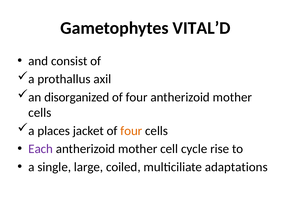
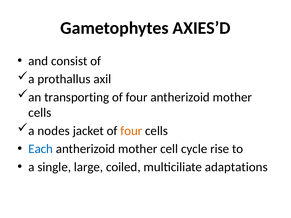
VITAL’D: VITAL’D -> AXIES’D
disorganized: disorganized -> transporting
places: places -> nodes
Each colour: purple -> blue
